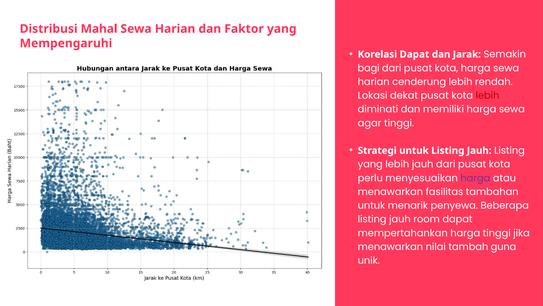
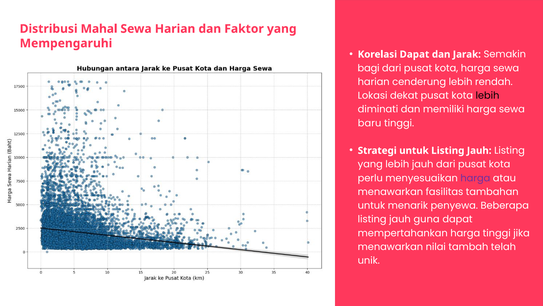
lebih at (487, 95) colour: red -> black
agar: agar -> baru
room: room -> guna
guna: guna -> telah
